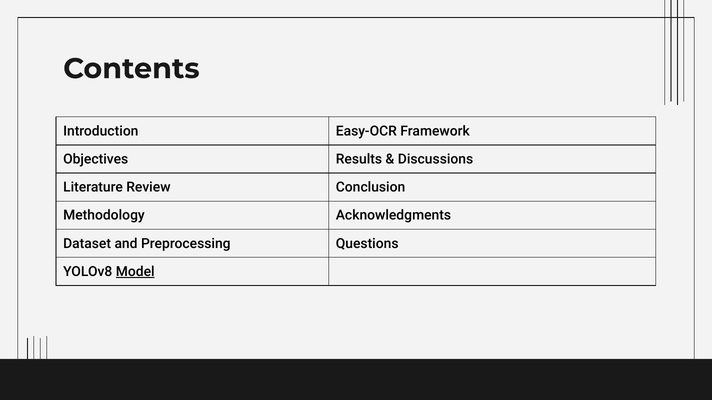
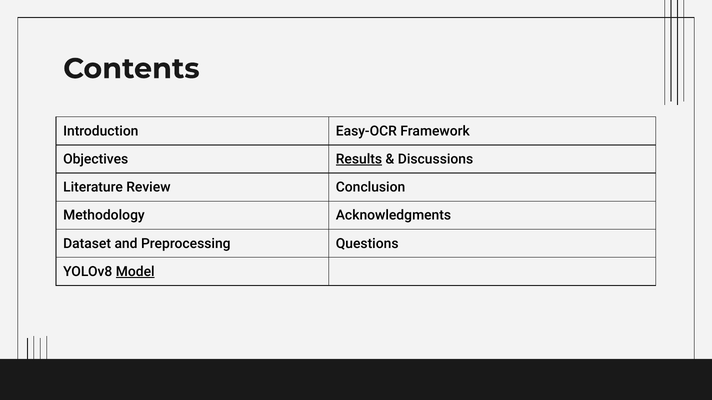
Results underline: none -> present
